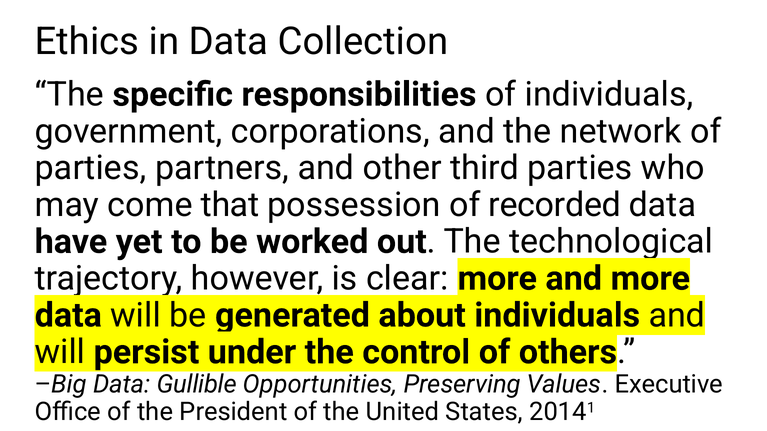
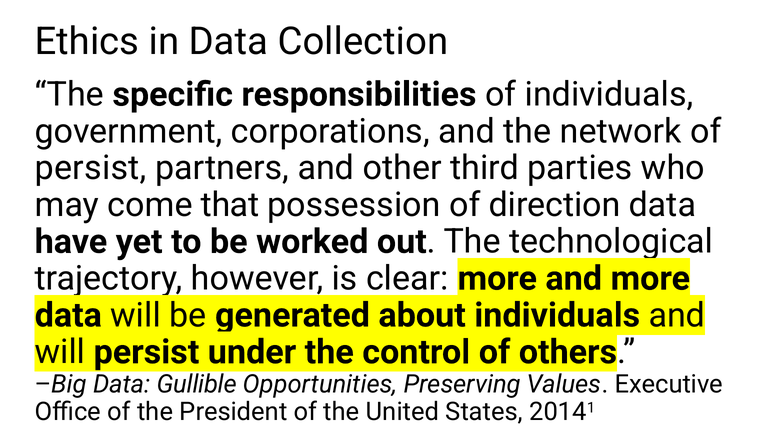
parties at (91, 168): parties -> persist
recorded: recorded -> direction
